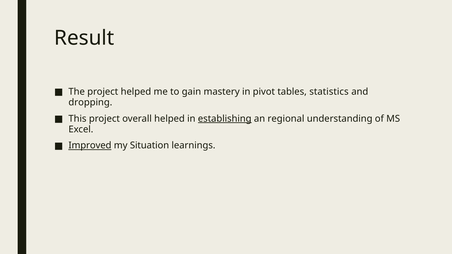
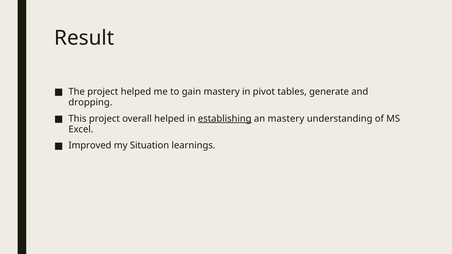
statistics: statistics -> generate
an regional: regional -> mastery
Improved underline: present -> none
